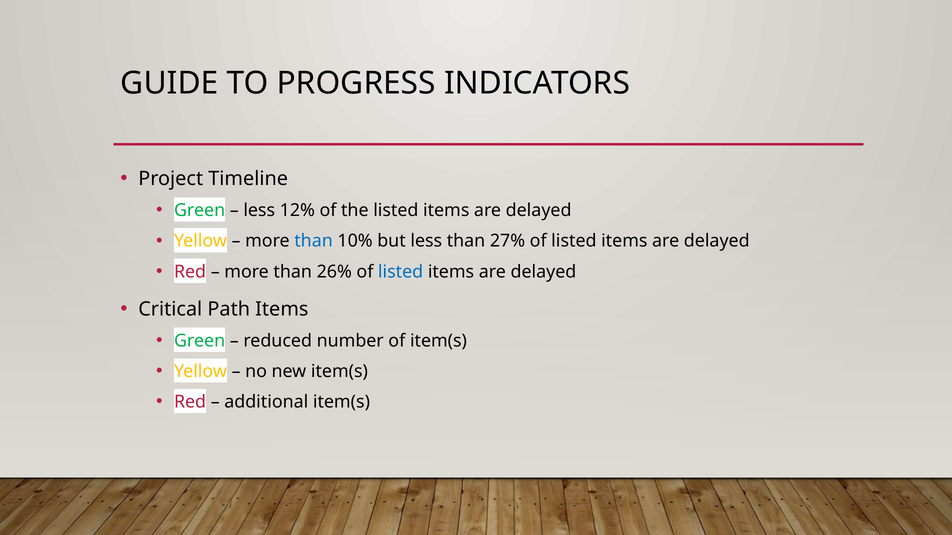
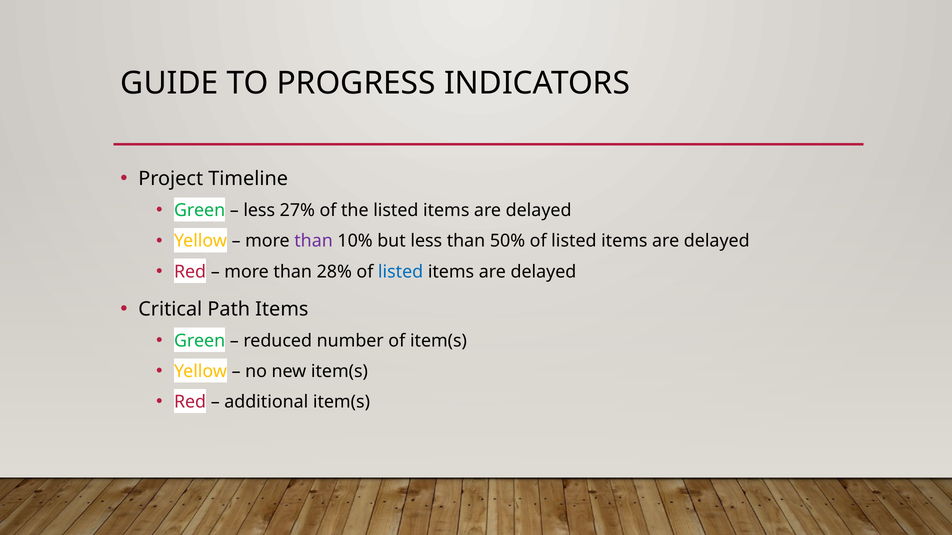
12%: 12% -> 27%
than at (314, 241) colour: blue -> purple
27%: 27% -> 50%
26%: 26% -> 28%
